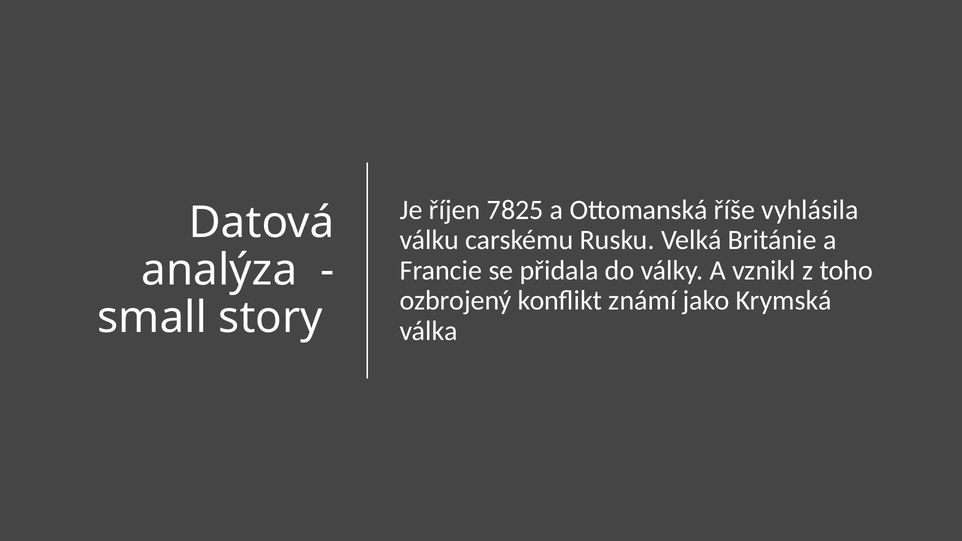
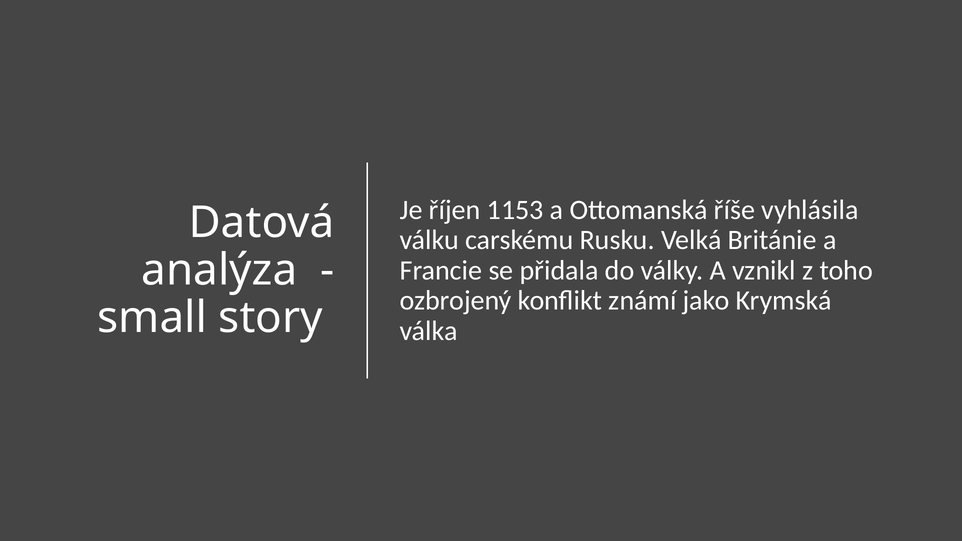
7825: 7825 -> 1153
